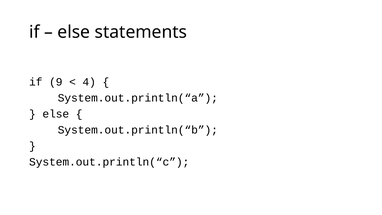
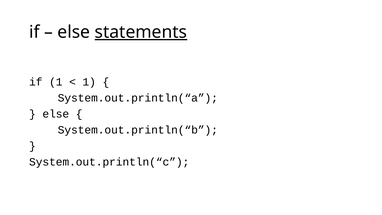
statements underline: none -> present
if 9: 9 -> 1
4 at (89, 82): 4 -> 1
